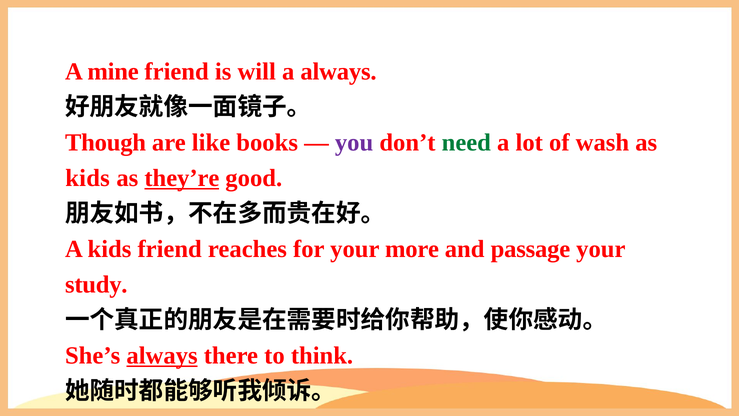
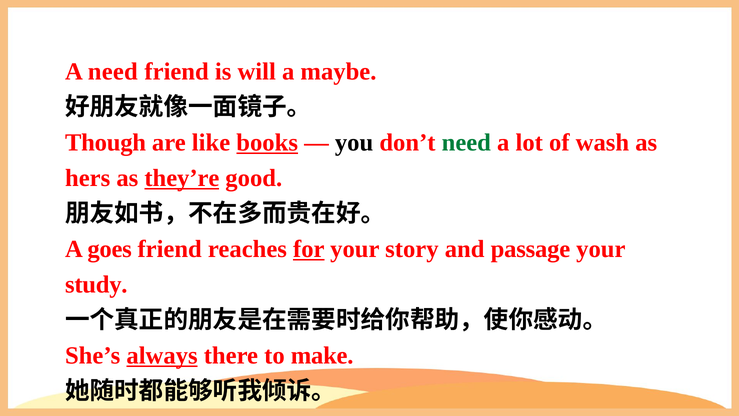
A mine: mine -> need
a always: always -> maybe
books underline: none -> present
you colour: purple -> black
kids at (88, 178): kids -> hers
A kids: kids -> goes
for underline: none -> present
more: more -> story
think: think -> make
